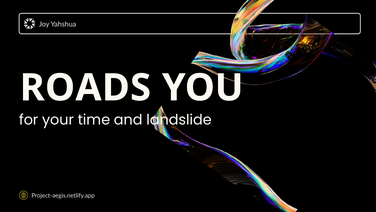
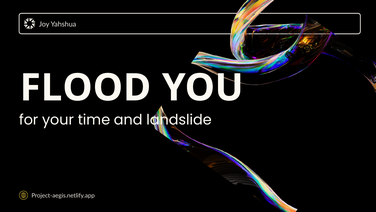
ROADS: ROADS -> FLOOD
